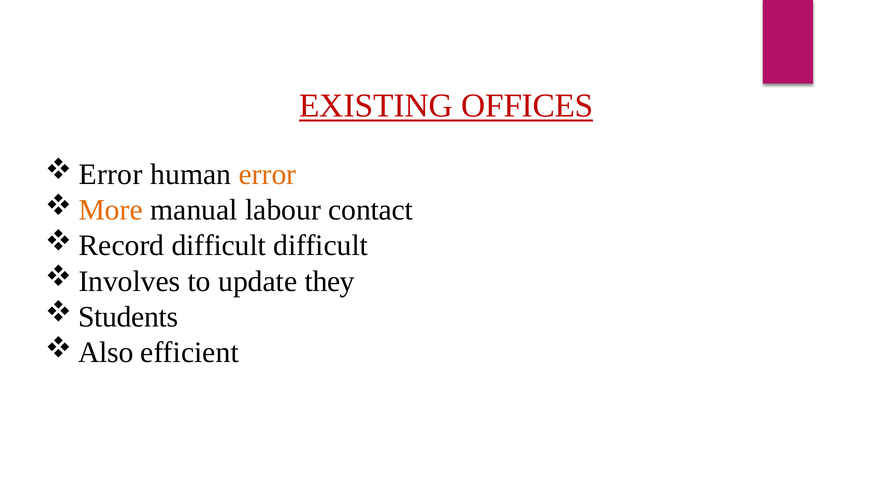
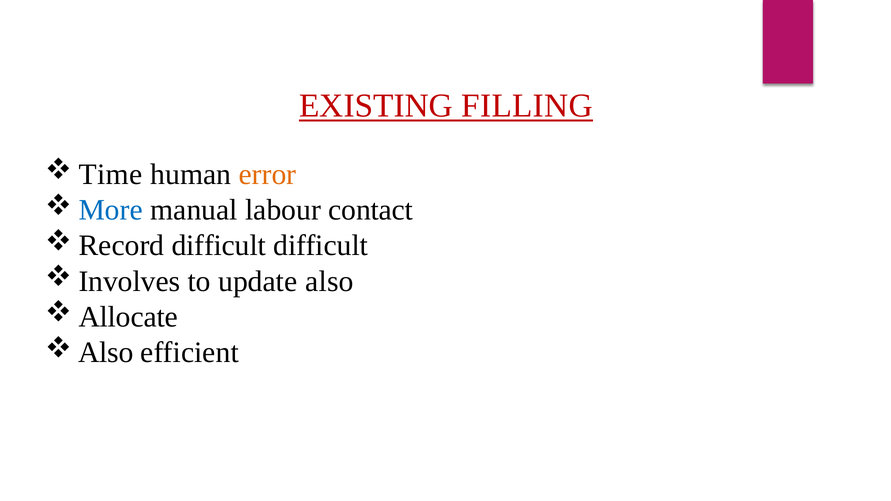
OFFICES: OFFICES -> FILLING
Error at (111, 174): Error -> Time
More colour: orange -> blue
update they: they -> also
Students: Students -> Allocate
